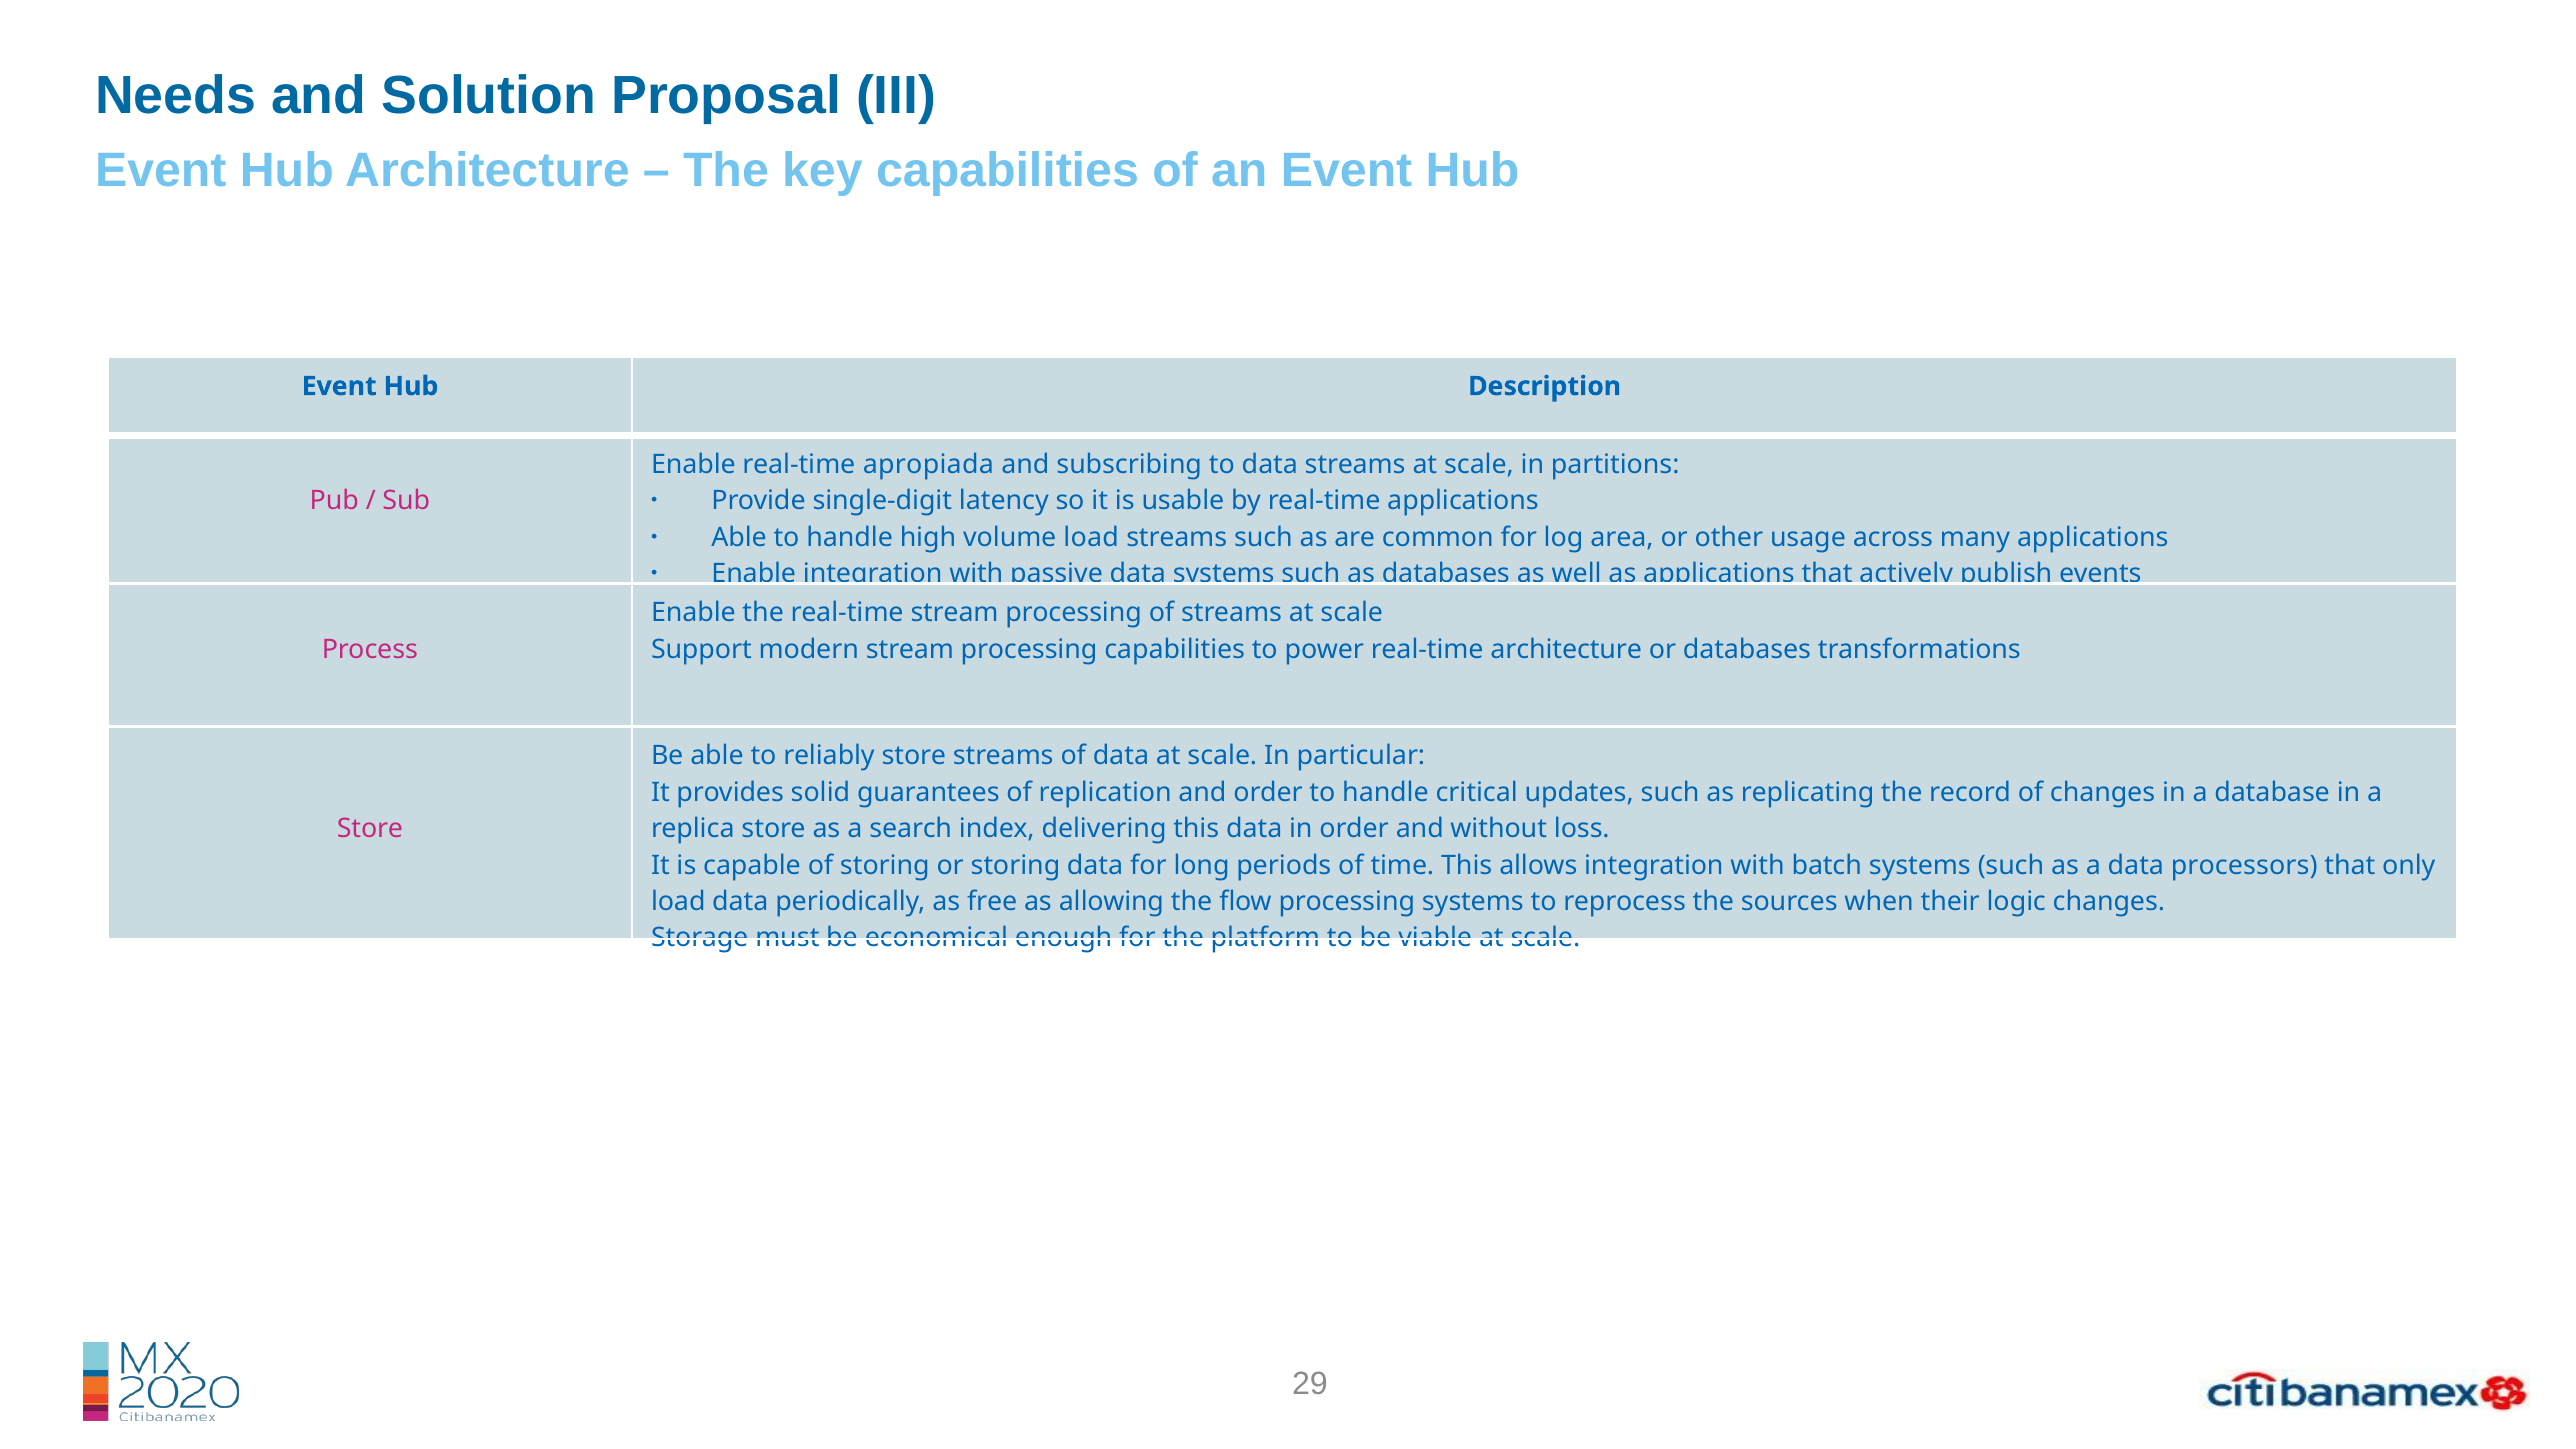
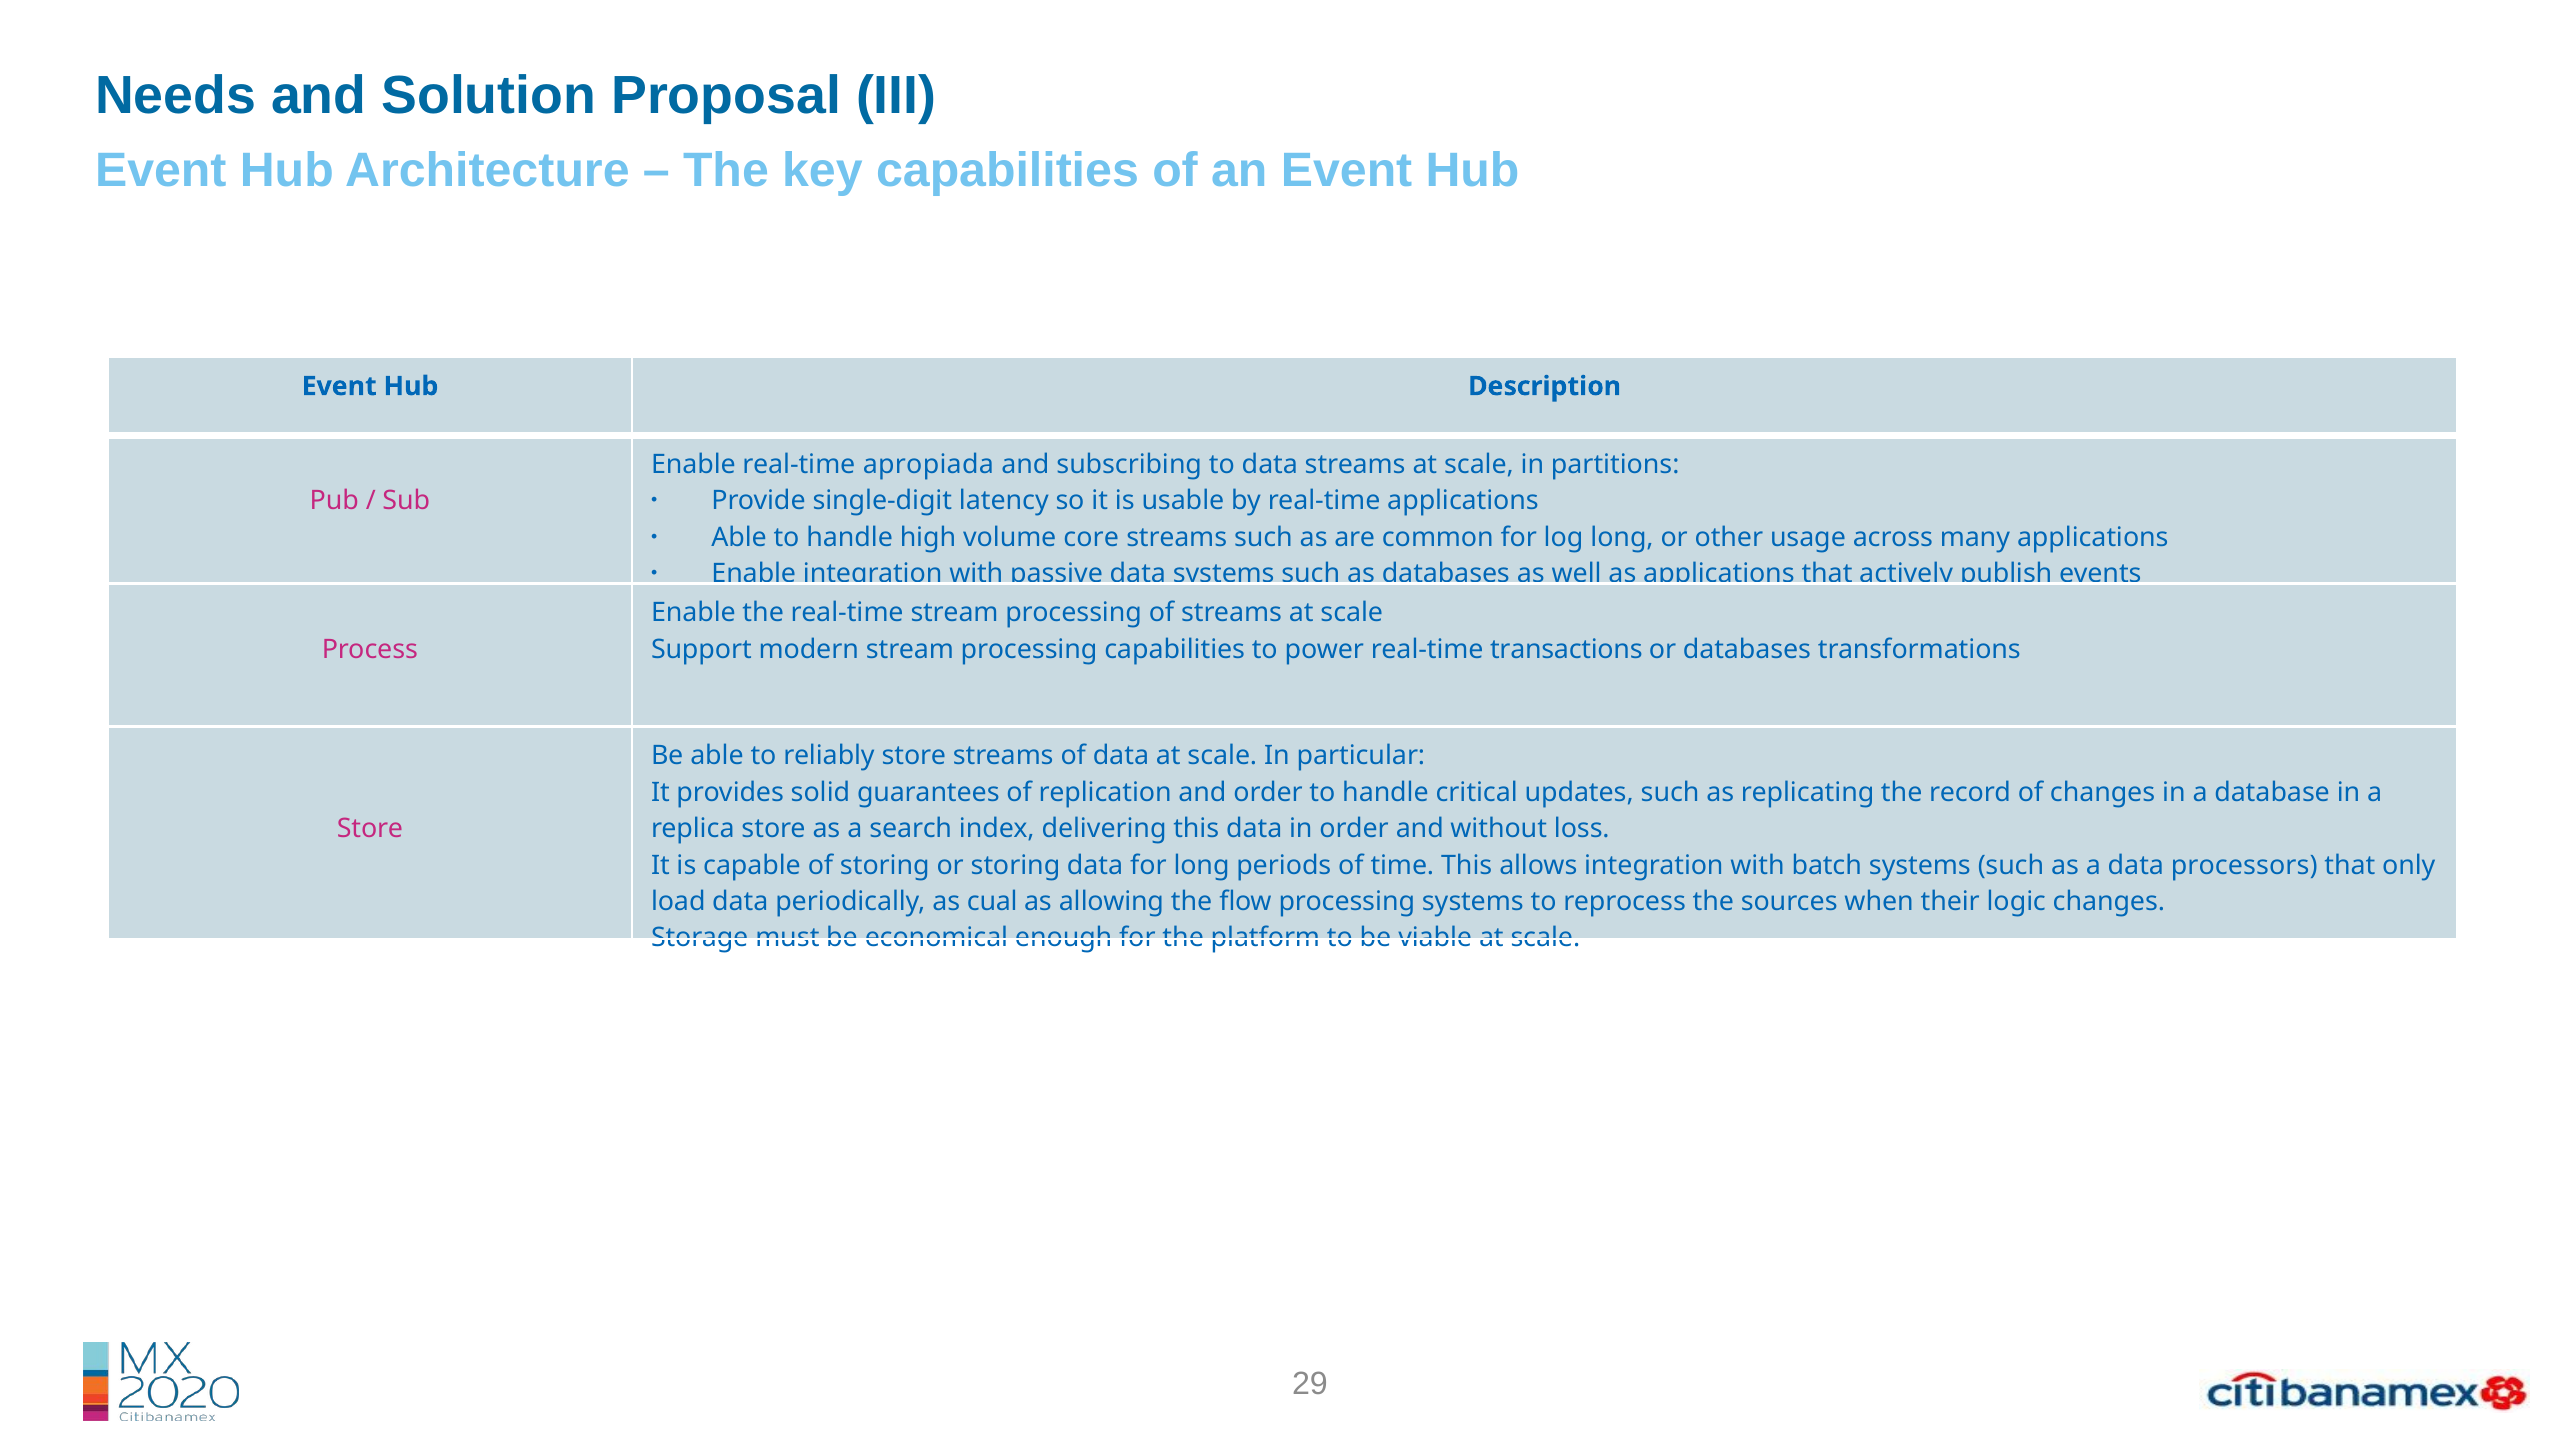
volume load: load -> core
log area: area -> long
real-time architecture: architecture -> transactions
free: free -> cual
